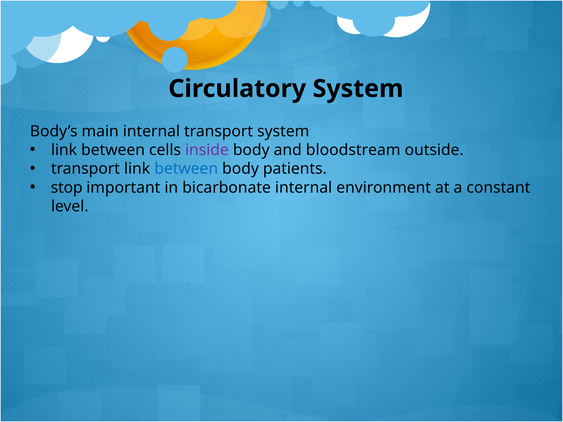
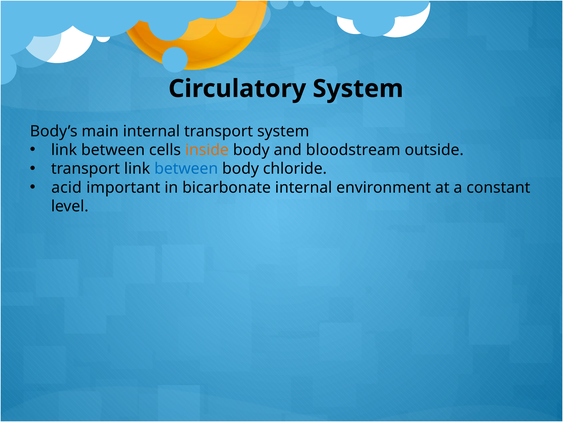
inside colour: purple -> orange
patients: patients -> chloride
stop: stop -> acid
